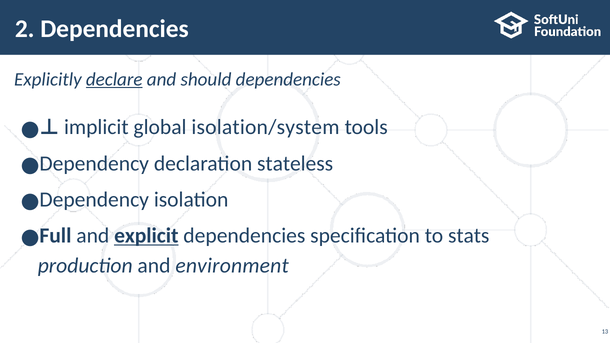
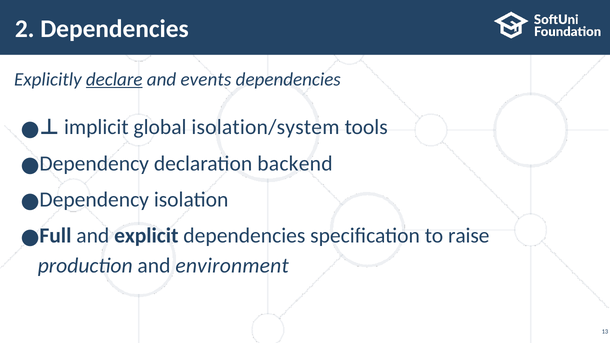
should: should -> events
stateless: stateless -> backend
explicit underline: present -> none
stats: stats -> raise
